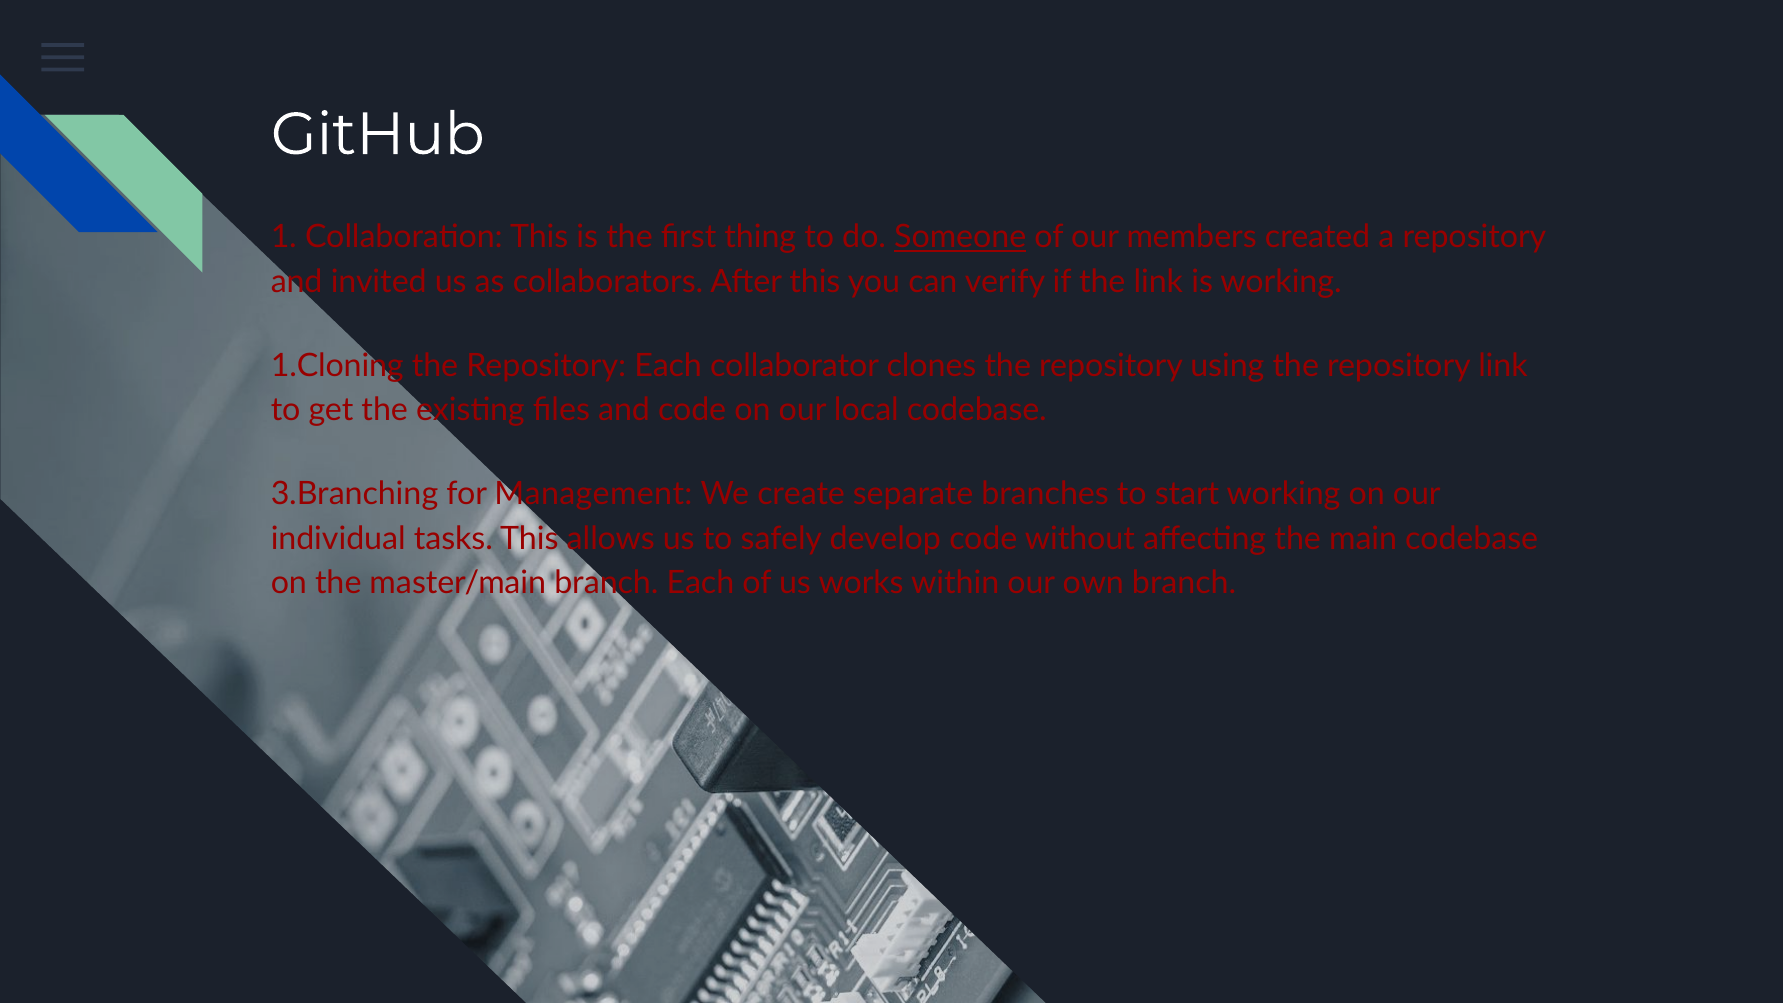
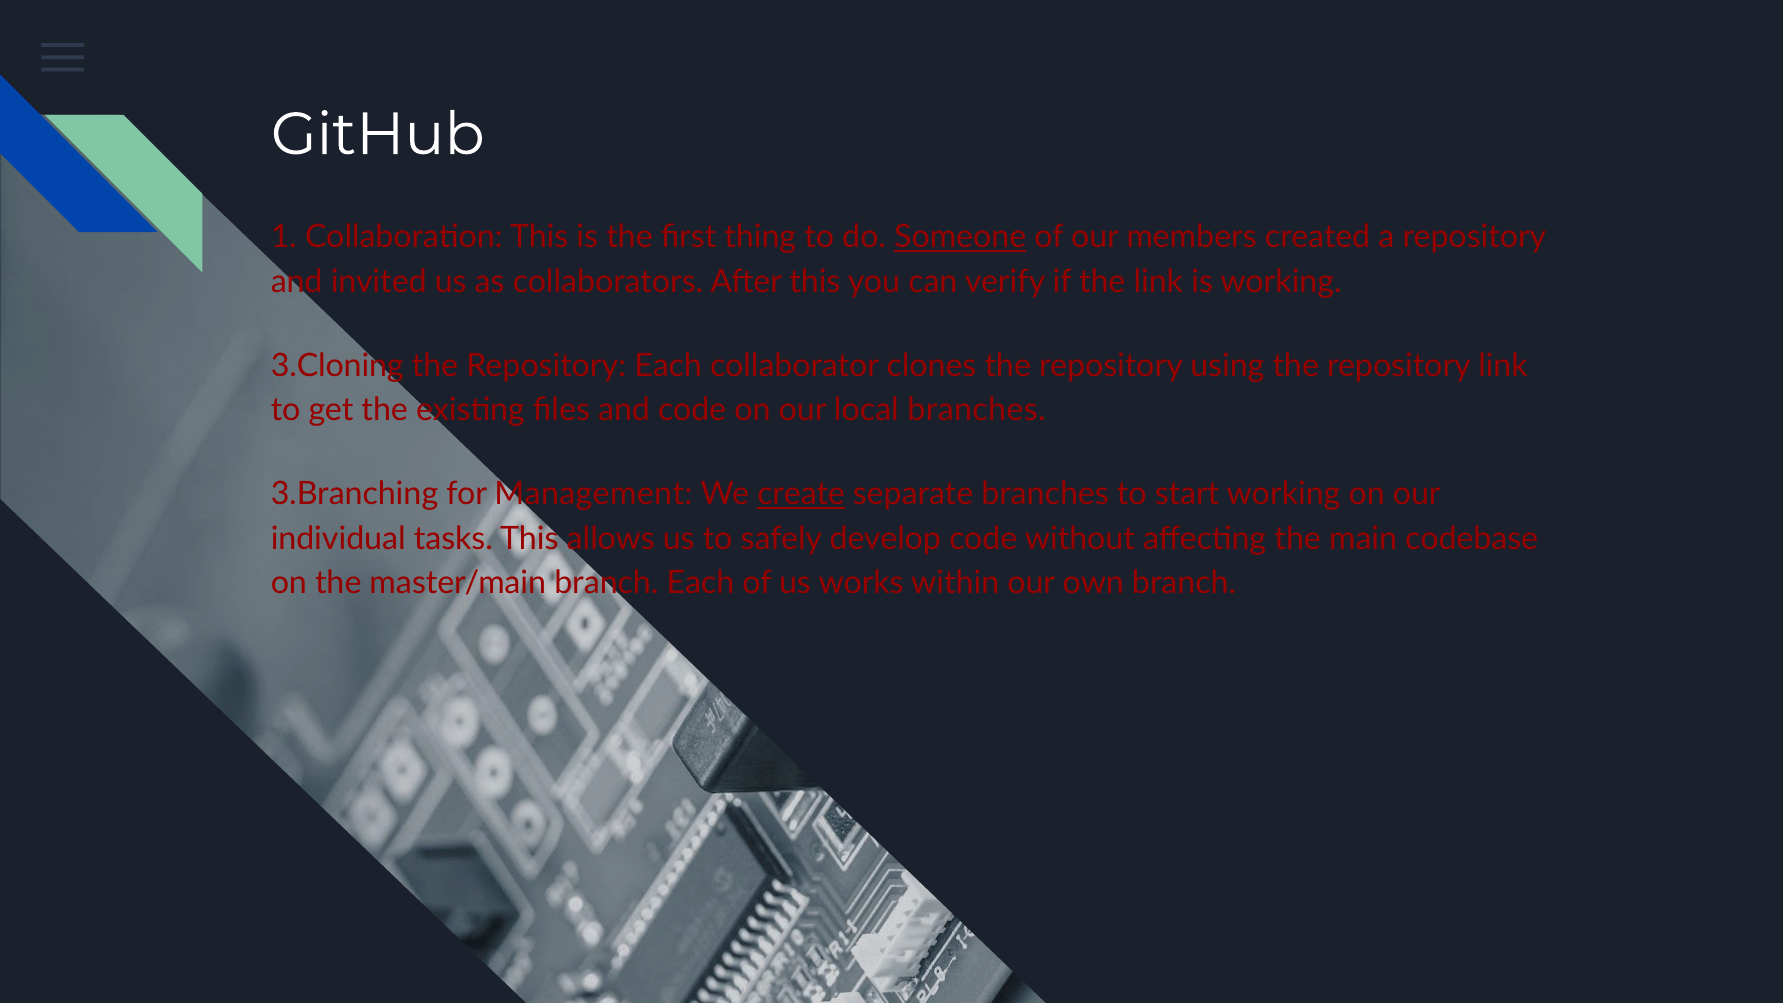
1.Cloning: 1.Cloning -> 3.Cloning
local codebase: codebase -> branches
create underline: none -> present
